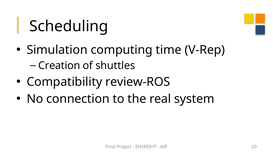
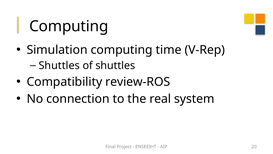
Scheduling at (69, 26): Scheduling -> Computing
Creation at (59, 65): Creation -> Shuttles
